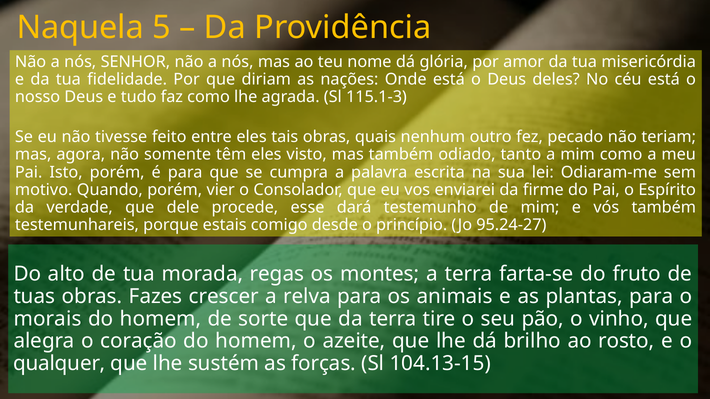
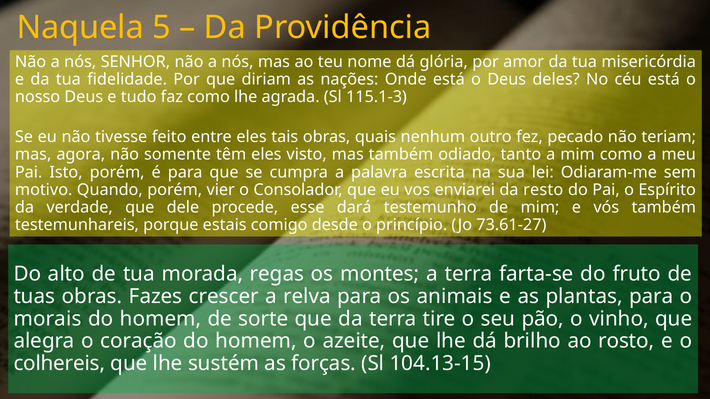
firme: firme -> resto
95.24-27: 95.24-27 -> 73.61-27
qualquer: qualquer -> colhereis
